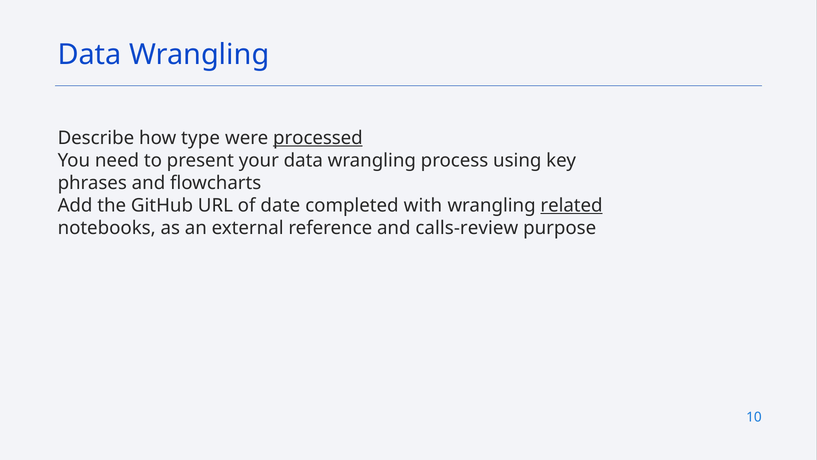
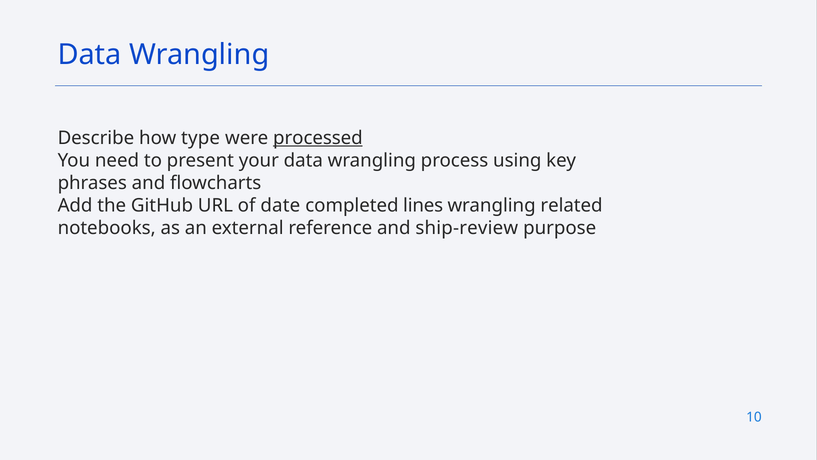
with: with -> lines
related underline: present -> none
calls-review: calls-review -> ship-review
